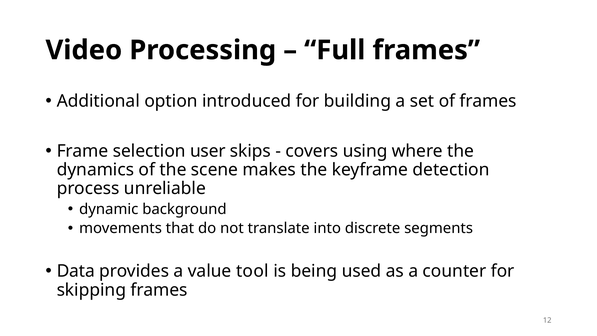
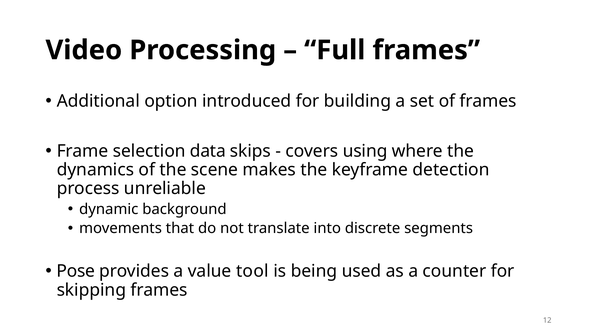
user: user -> data
Data: Data -> Pose
